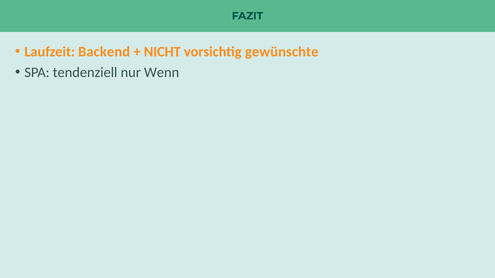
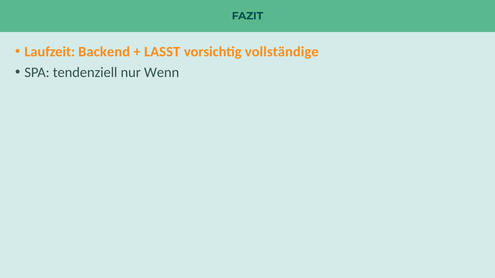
NICHT: NICHT -> LASST
gewünschte: gewünschte -> vollständige
